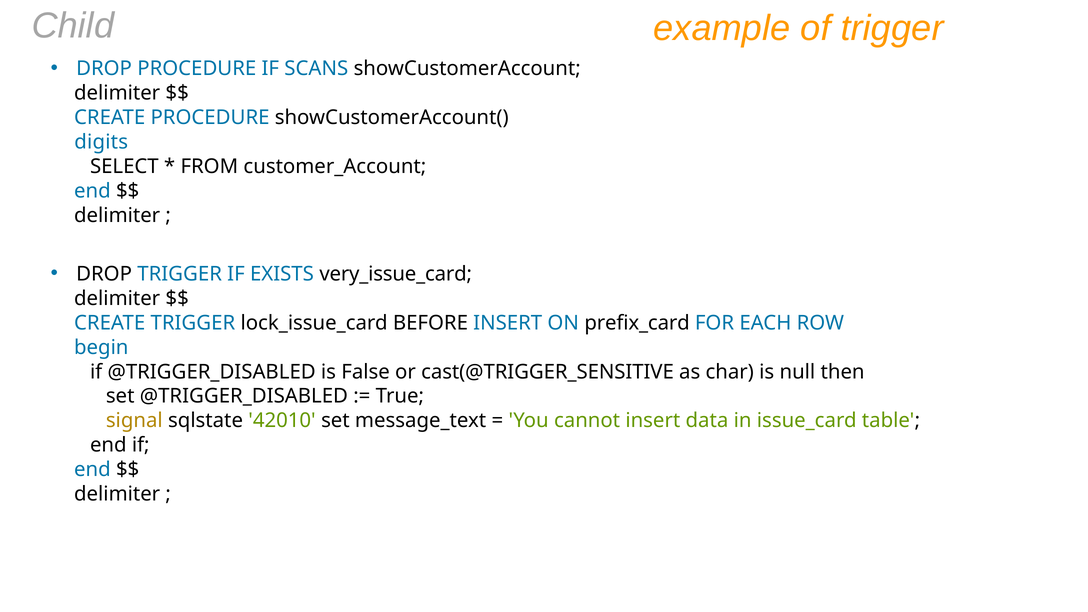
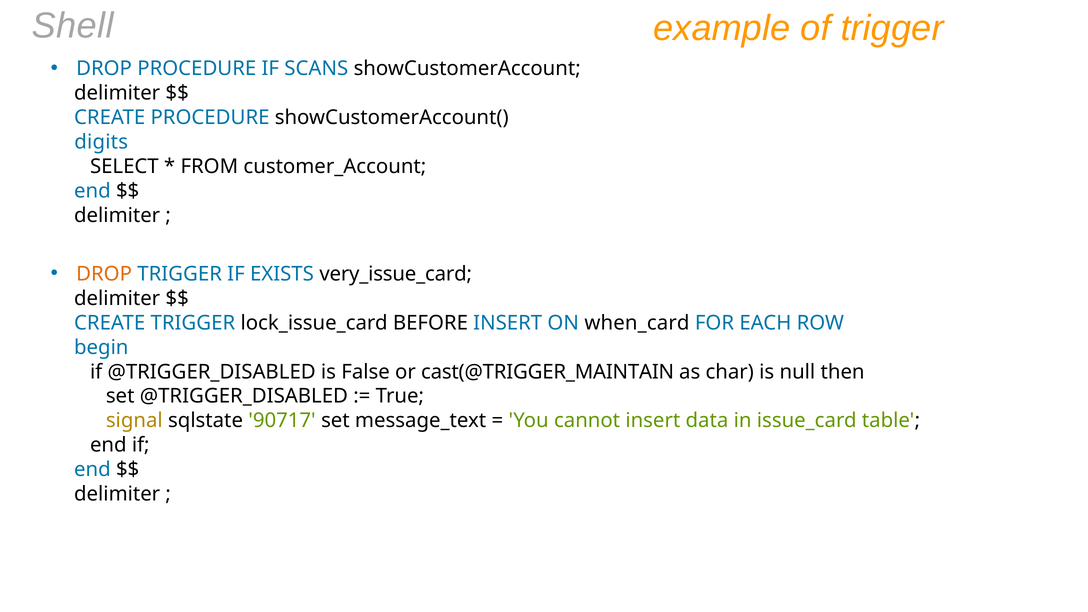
Child: Child -> Shell
DROP at (104, 274) colour: black -> orange
prefix_card: prefix_card -> when_card
cast(@TRIGGER_SENSITIVE: cast(@TRIGGER_SENSITIVE -> cast(@TRIGGER_MAINTAIN
42010: 42010 -> 90717
